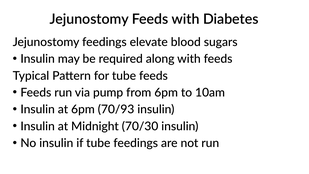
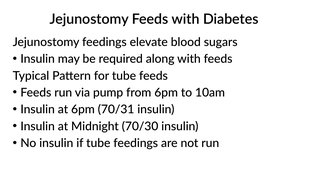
70/93: 70/93 -> 70/31
